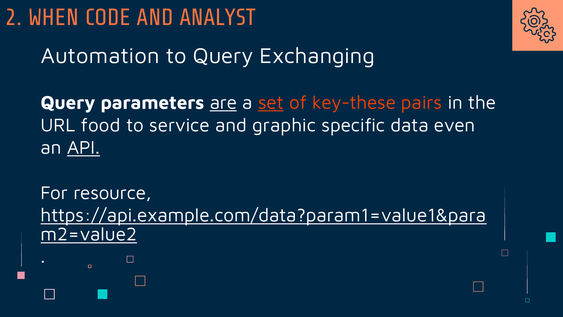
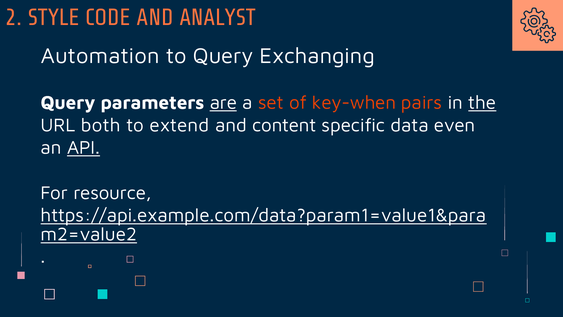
WHEN: WHEN -> STYLE
set underline: present -> none
key-these: key-these -> key-when
the underline: none -> present
food: food -> both
service: service -> extend
graphic: graphic -> content
